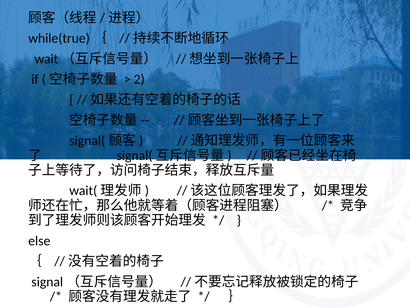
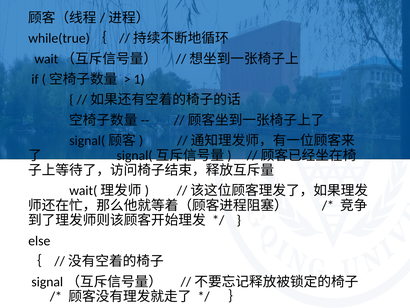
2: 2 -> 1
